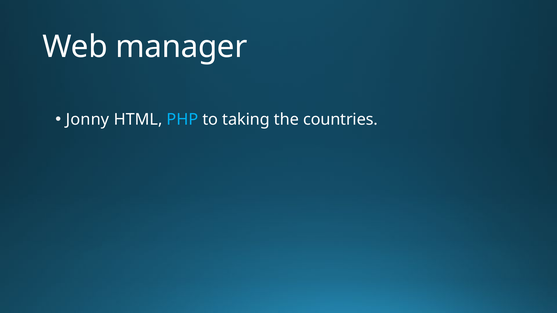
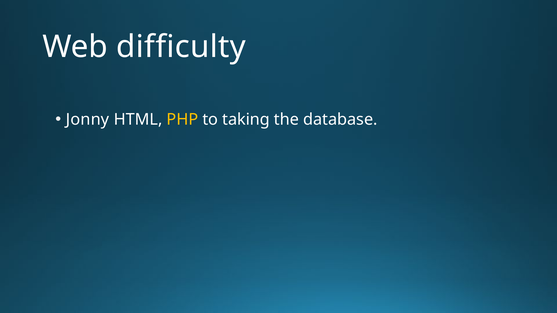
manager: manager -> difficulty
PHP colour: light blue -> yellow
countries: countries -> database
